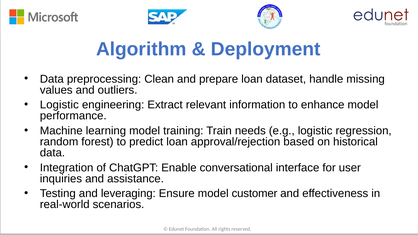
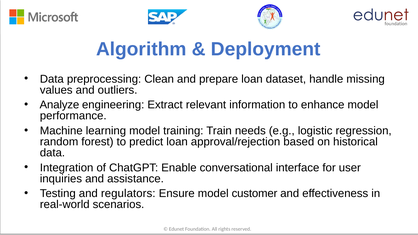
Logistic at (59, 105): Logistic -> Analyze
leveraging: leveraging -> regulators
